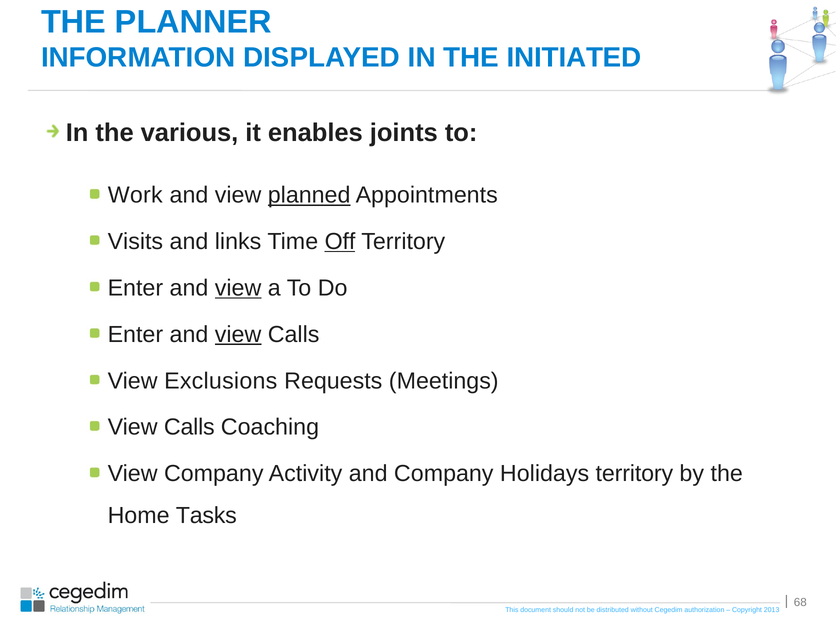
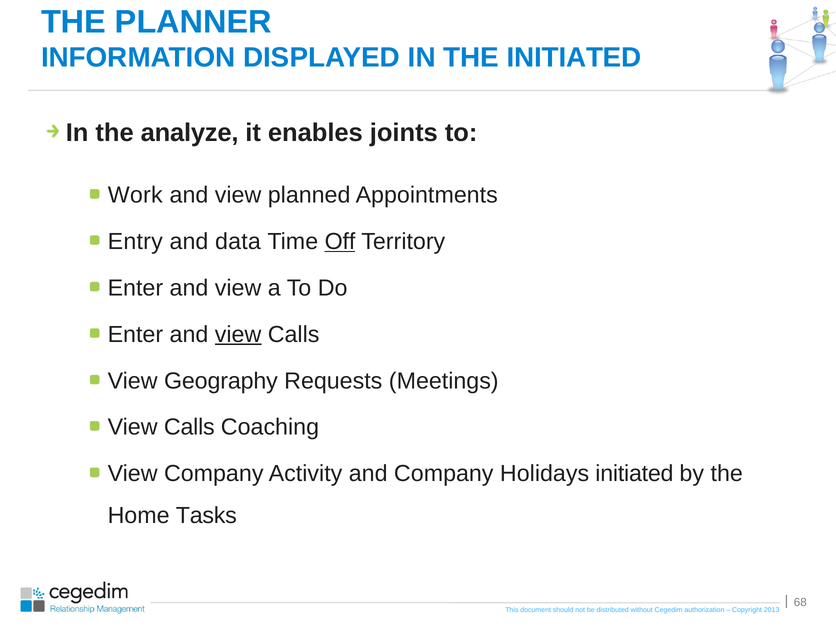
various: various -> analyze
planned underline: present -> none
Visits: Visits -> Entry
links: links -> data
view at (238, 288) underline: present -> none
Exclusions: Exclusions -> Geography
Holidays territory: territory -> initiated
